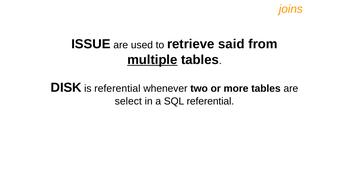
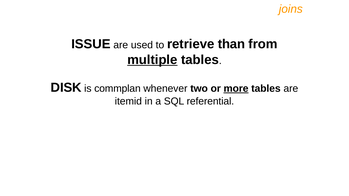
said: said -> than
is referential: referential -> commplan
more underline: none -> present
select: select -> itemid
